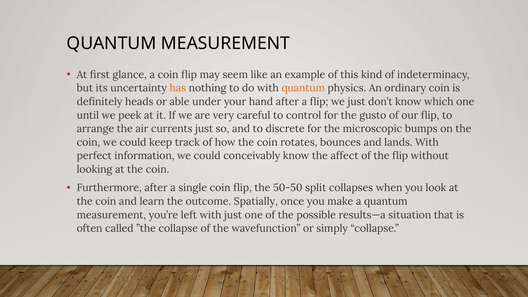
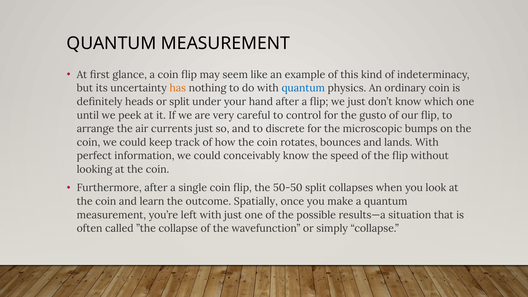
quantum at (303, 88) colour: orange -> blue
or able: able -> split
affect: affect -> speed
